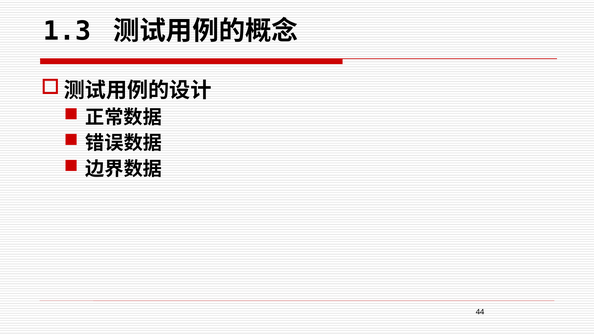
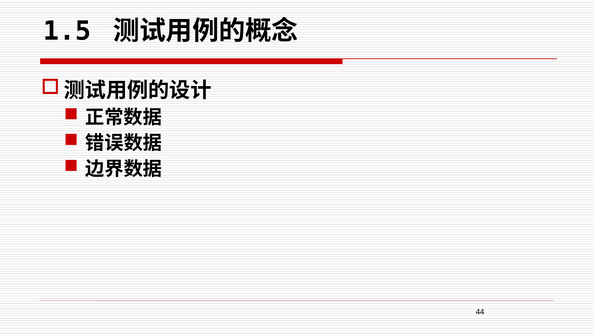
1.3: 1.3 -> 1.5
